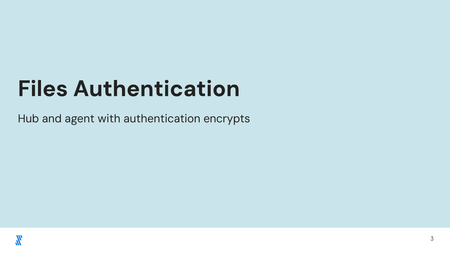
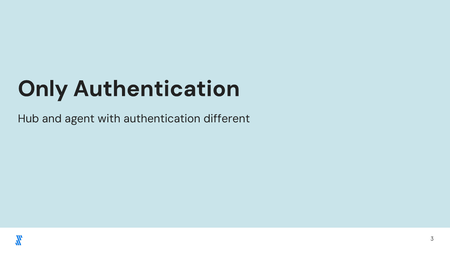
Files: Files -> Only
encrypts: encrypts -> different
